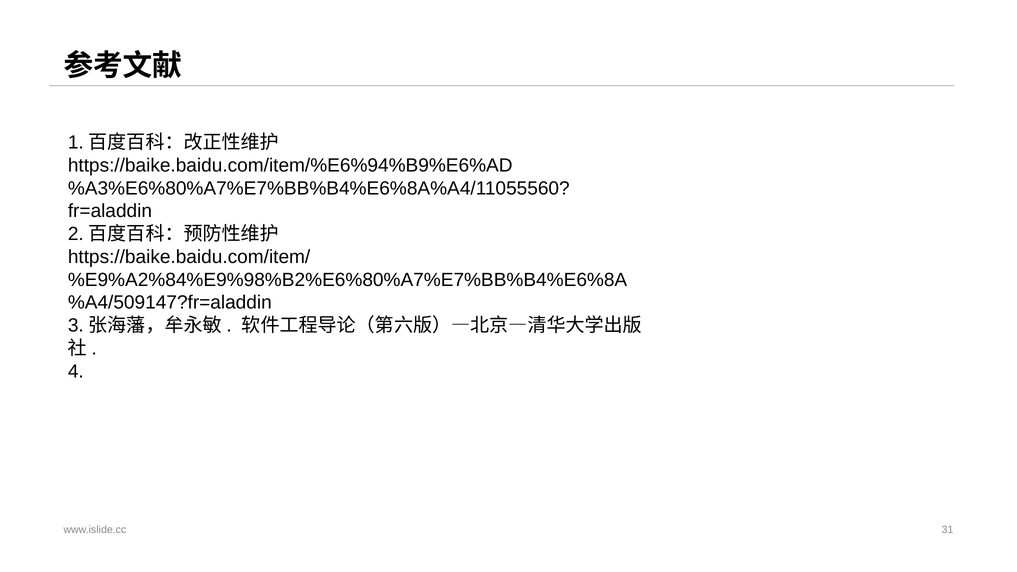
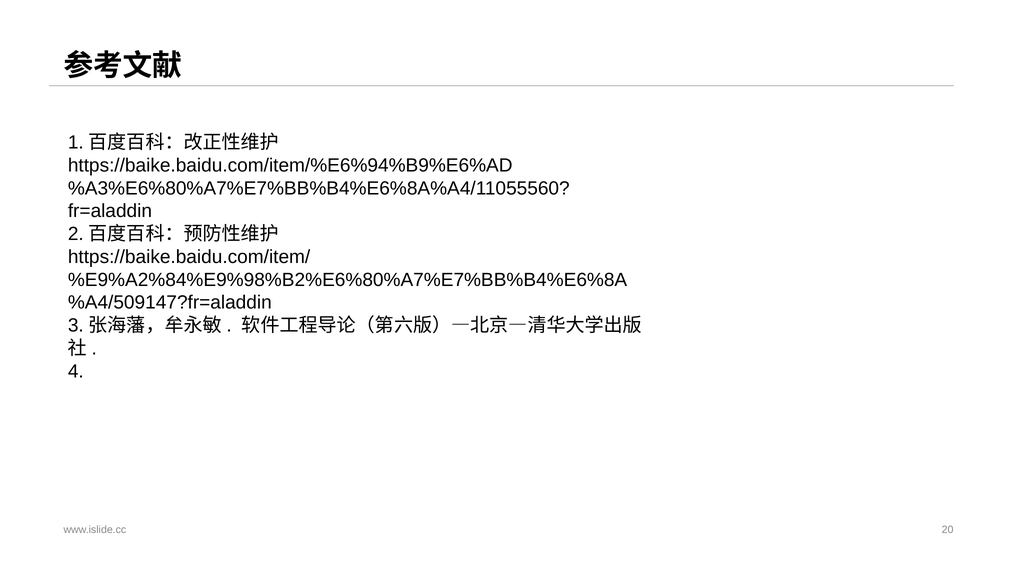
31: 31 -> 20
